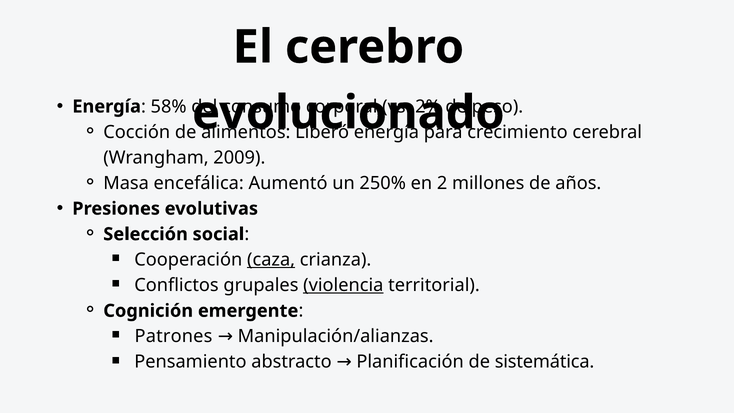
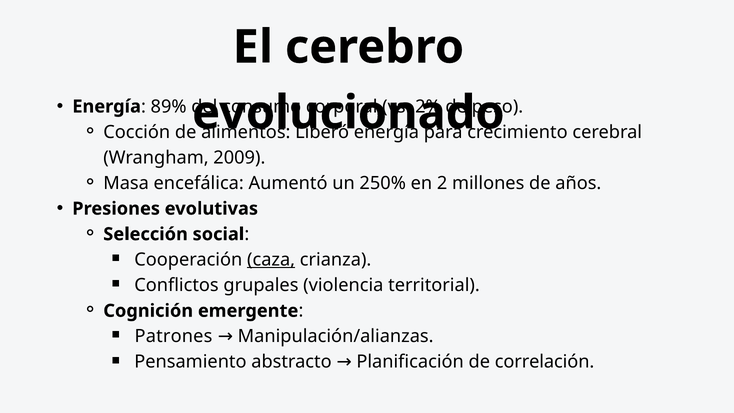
58%: 58% -> 89%
violencia underline: present -> none
sistemática: sistemática -> correlación
